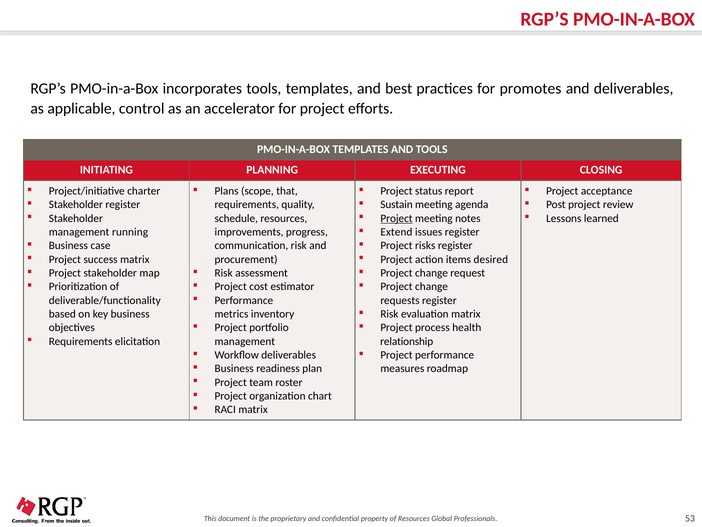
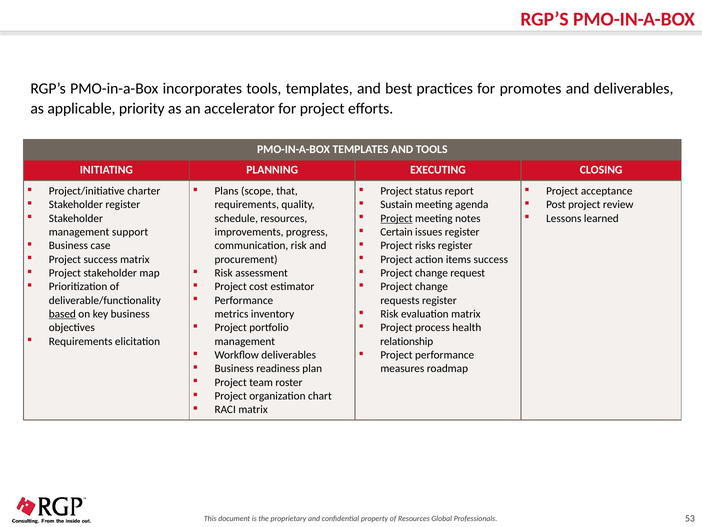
control: control -> priority
Extend: Extend -> Certain
running: running -> support
items desired: desired -> success
based underline: none -> present
